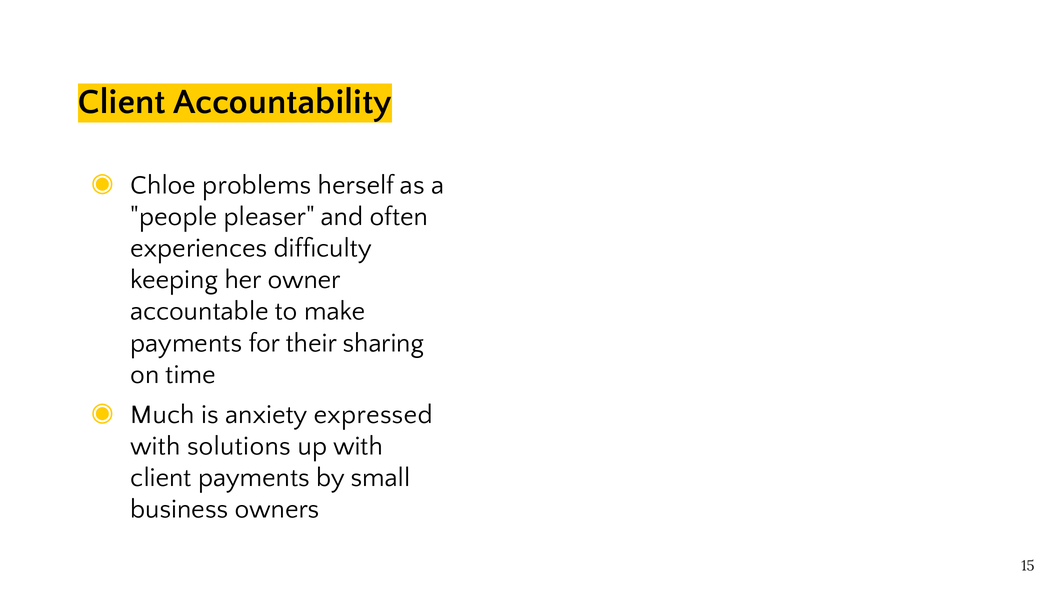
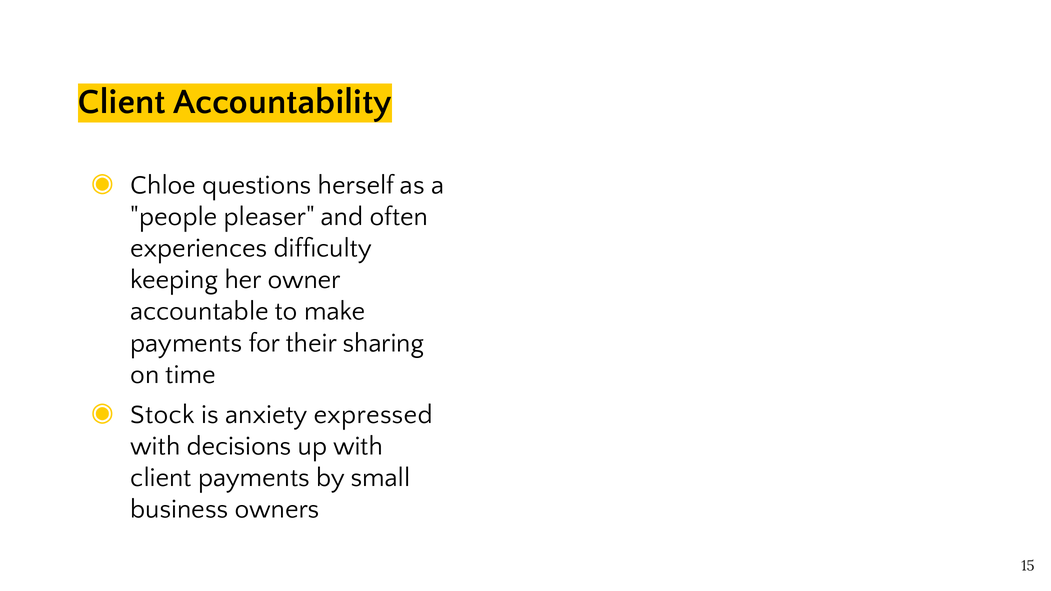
problems: problems -> questions
Much: Much -> Stock
solutions: solutions -> decisions
